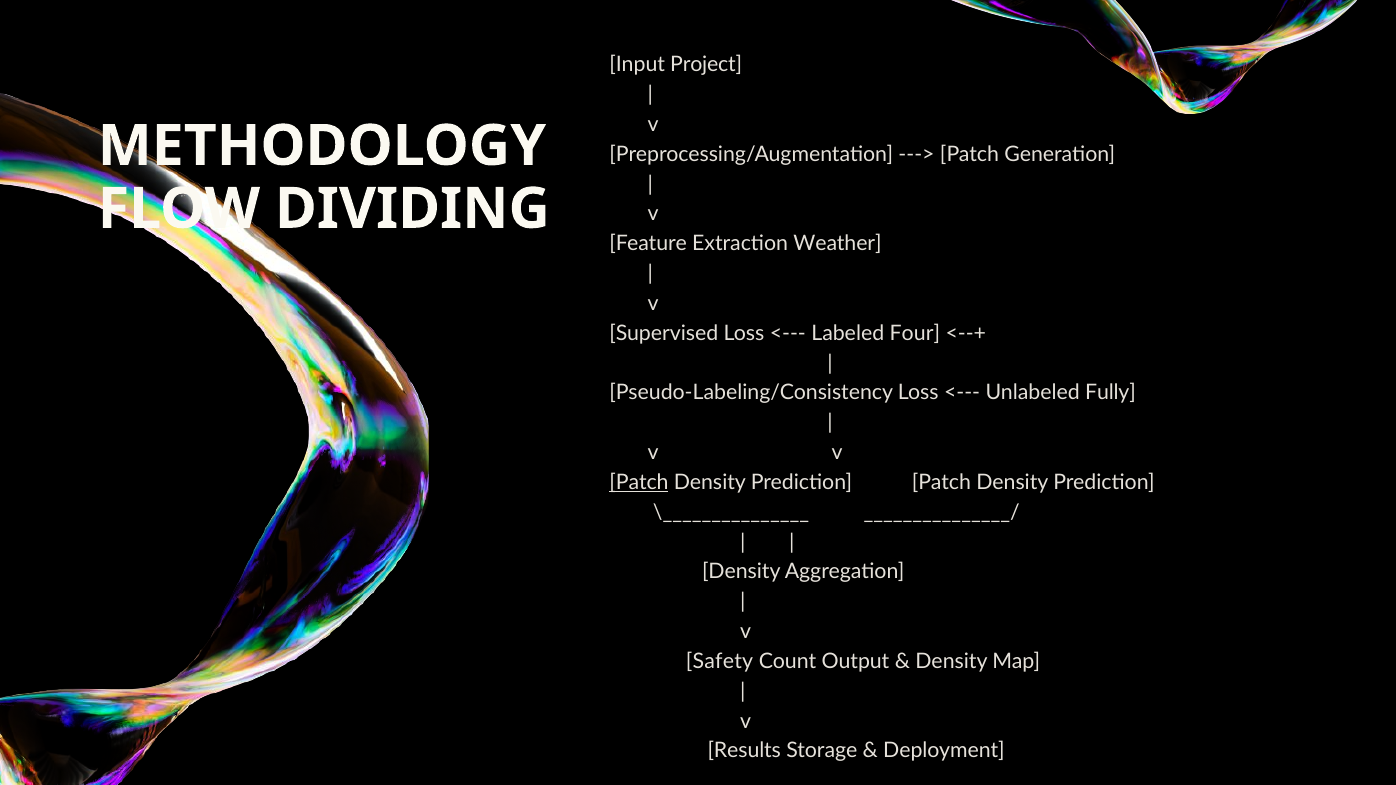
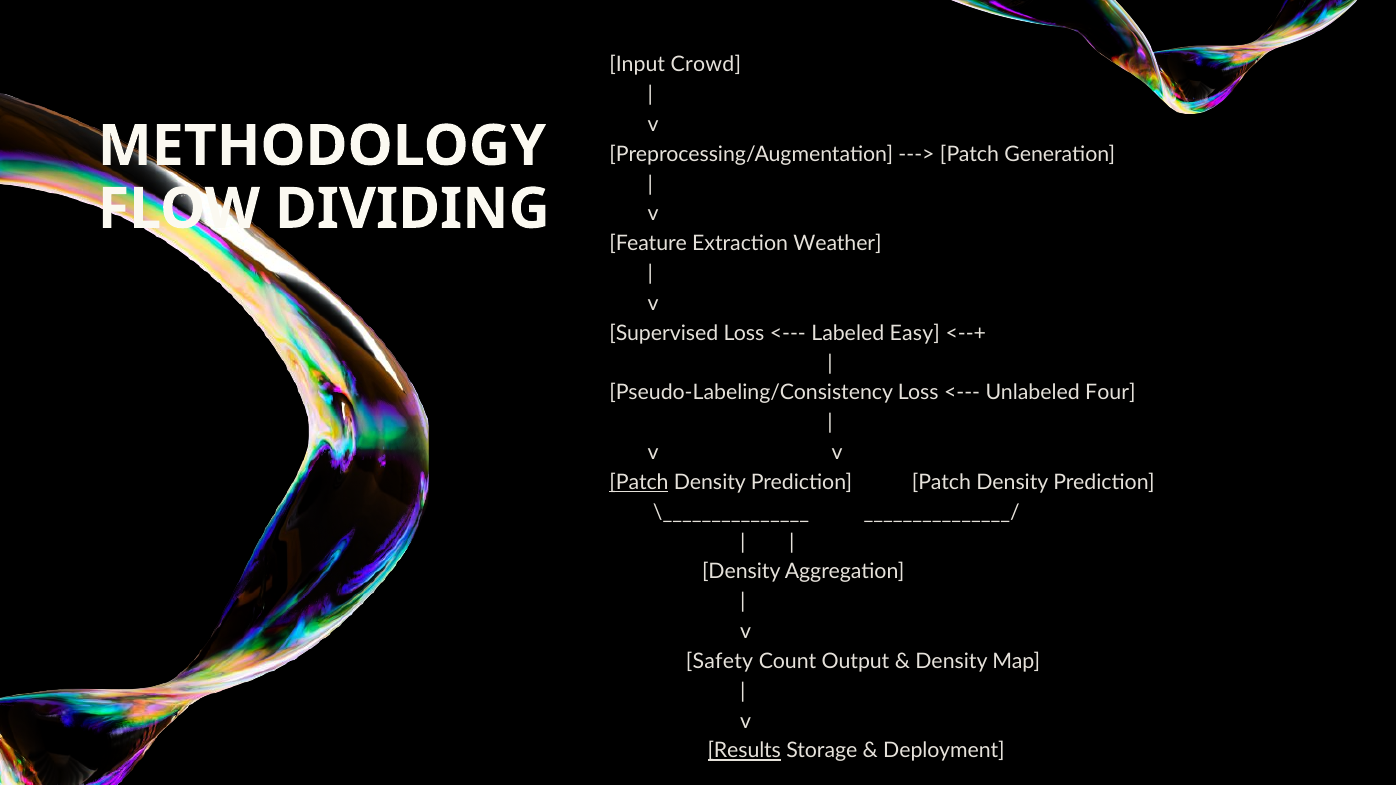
Project: Project -> Crowd
Four: Four -> Easy
Fully: Fully -> Four
Results underline: none -> present
